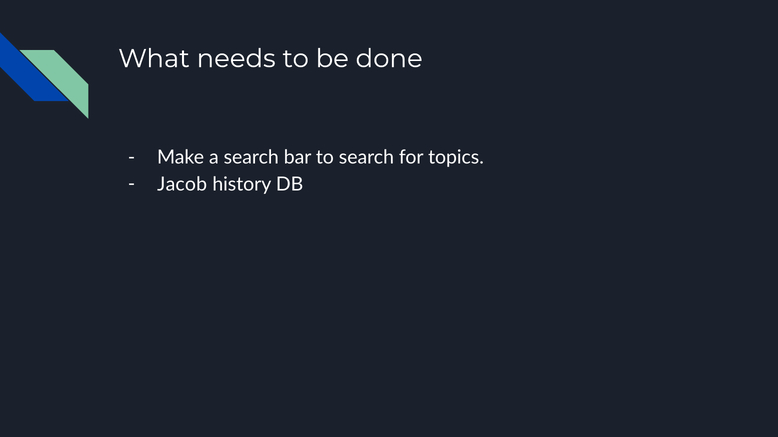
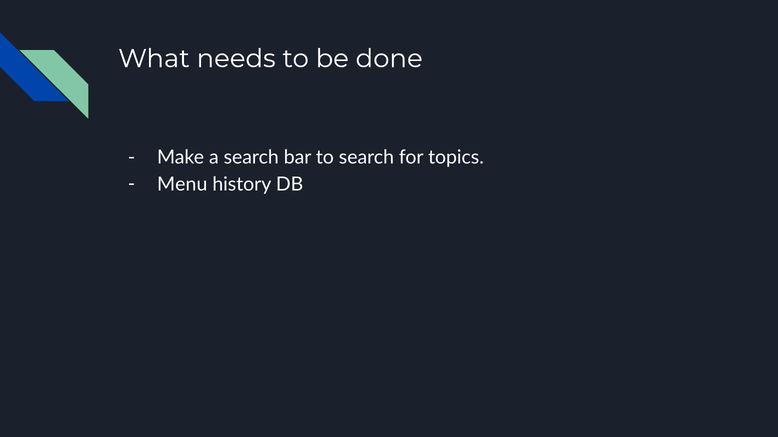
Jacob: Jacob -> Menu
